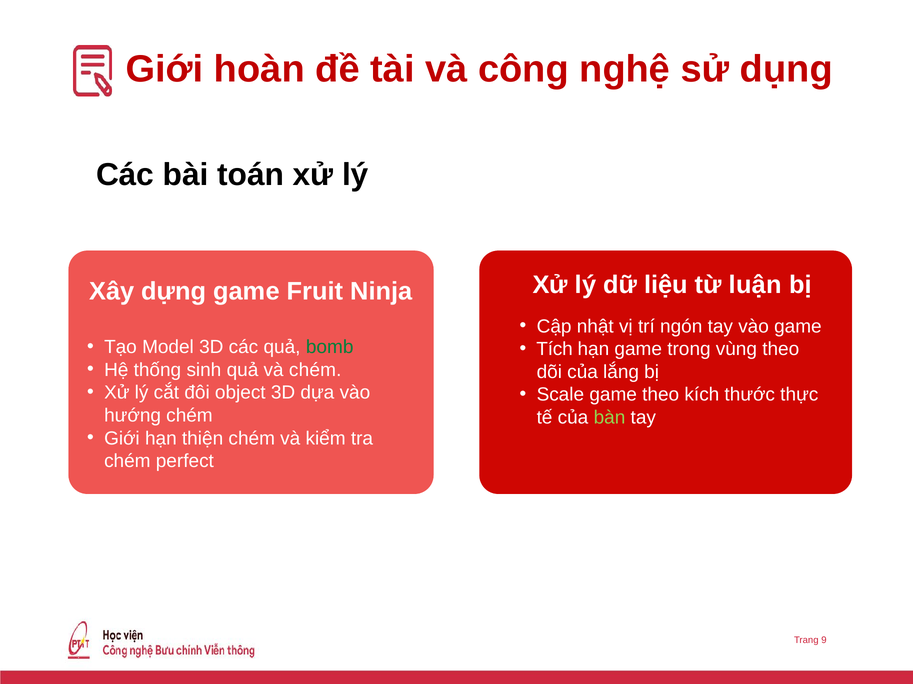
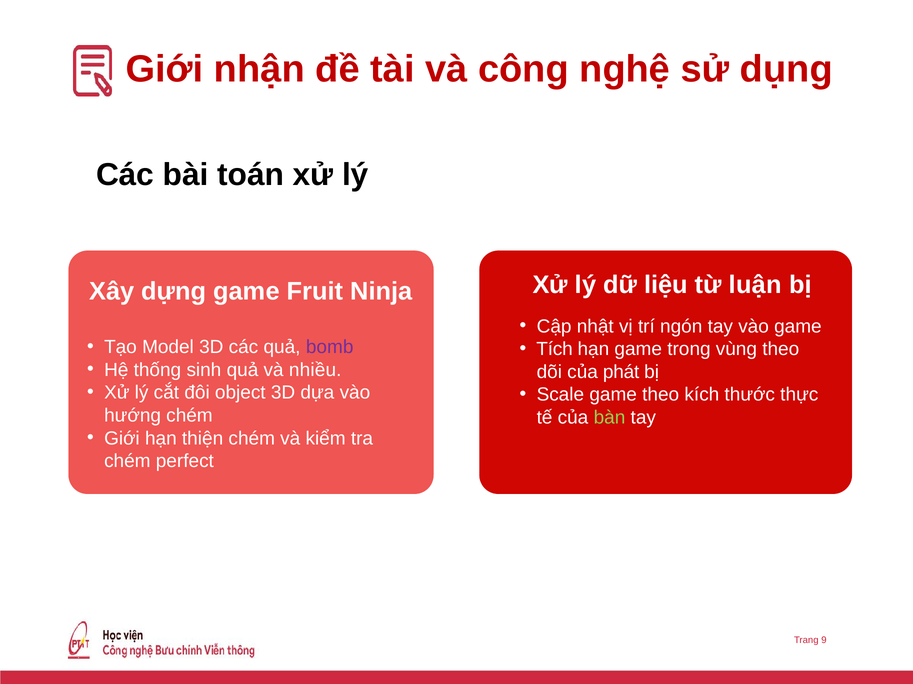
hoàn: hoàn -> nhận
bomb colour: green -> purple
và chém: chém -> nhiều
lắng: lắng -> phát
